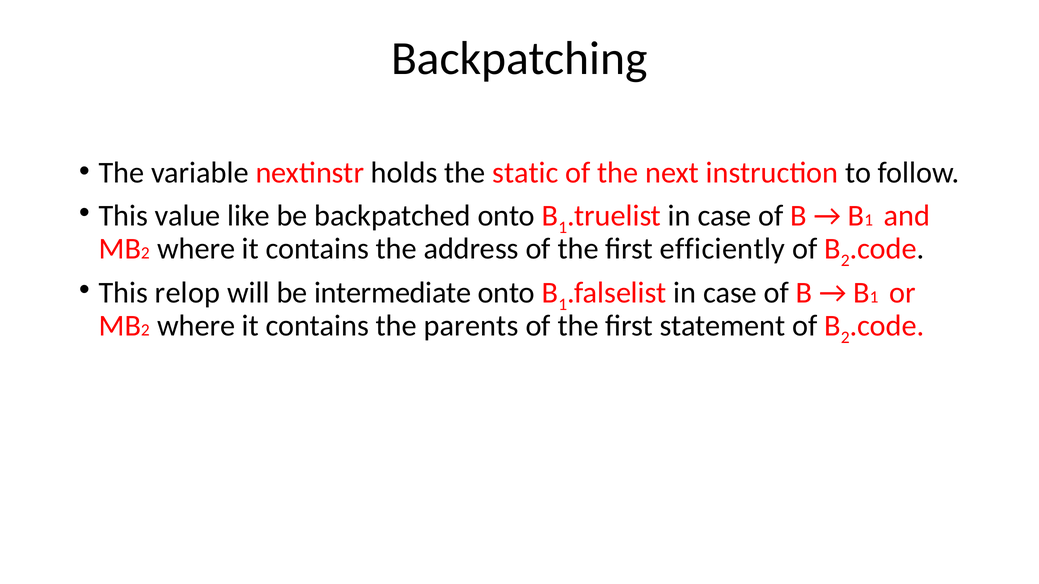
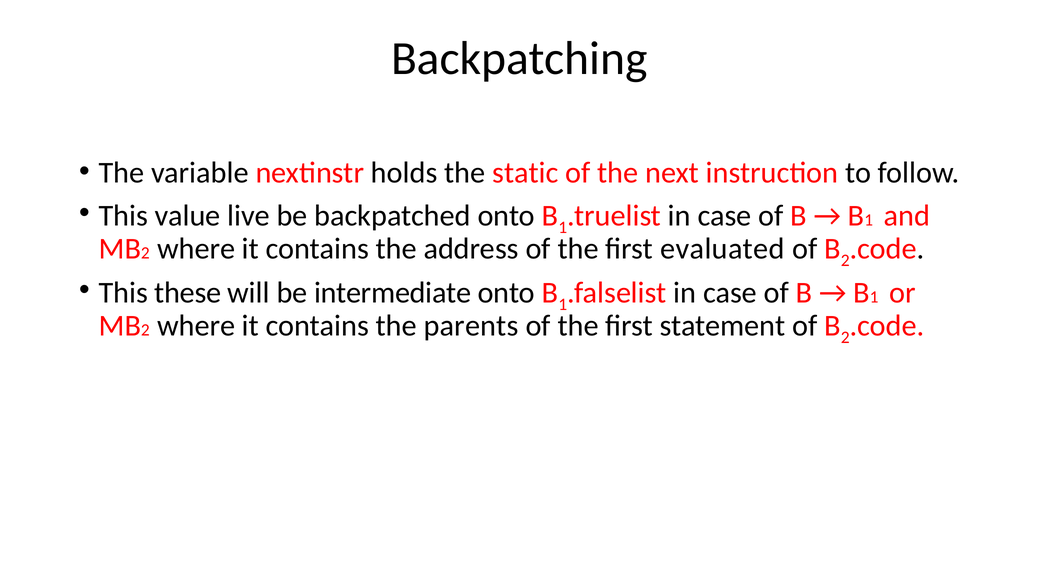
like: like -> live
efficiently: efficiently -> evaluated
relop: relop -> these
